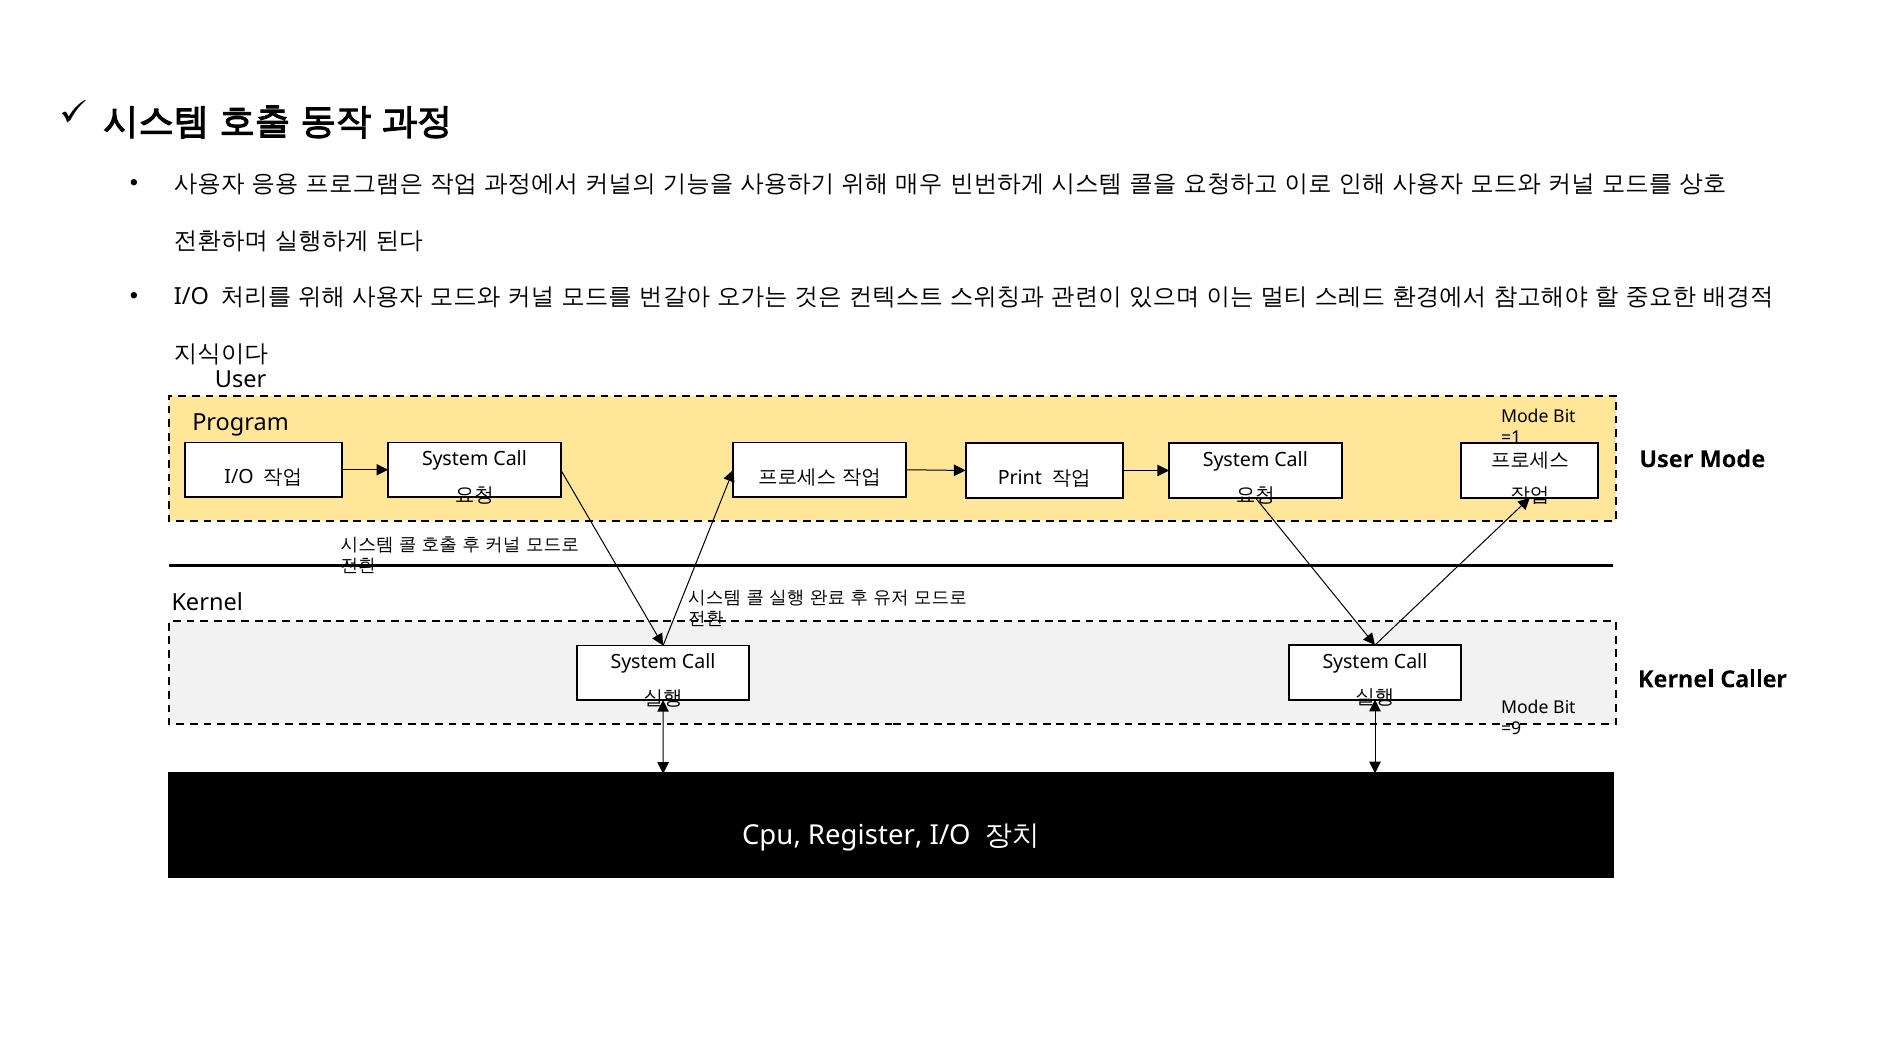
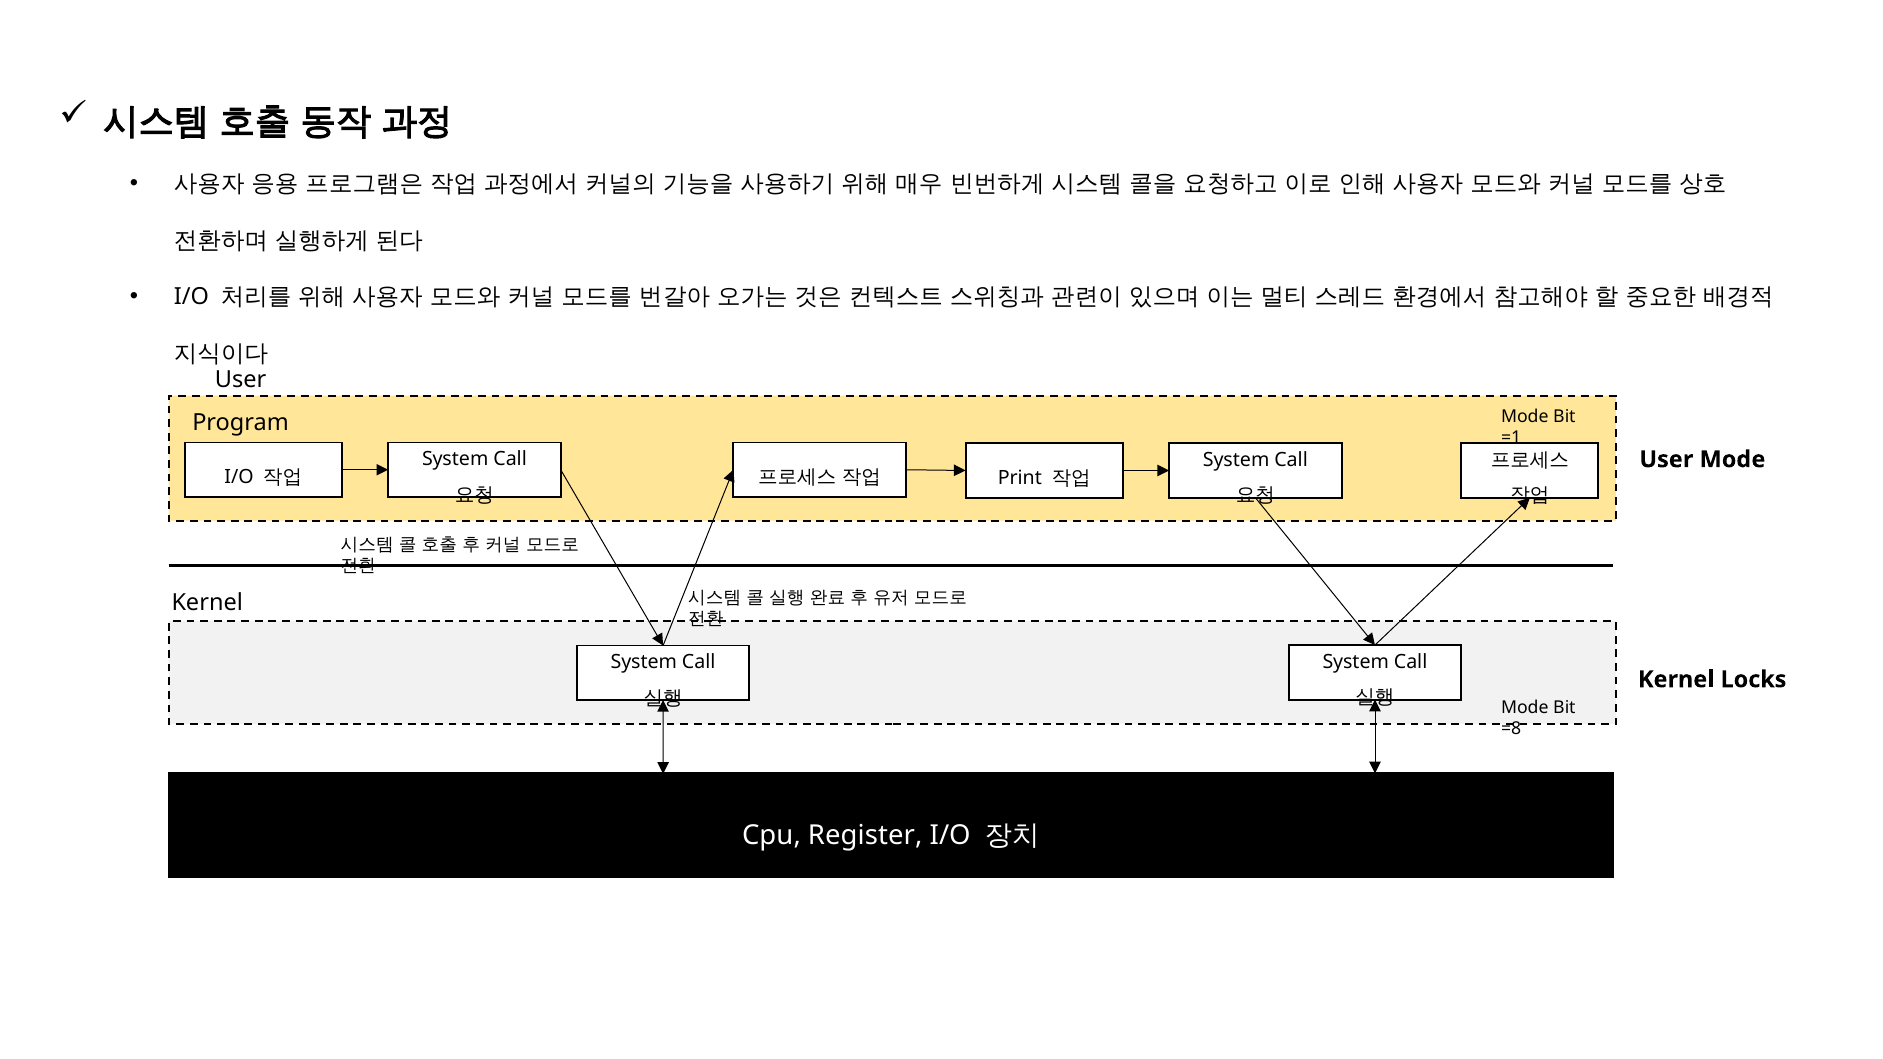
Caller: Caller -> Locks
=9: =9 -> =8
